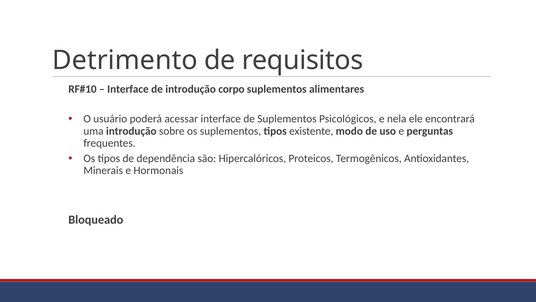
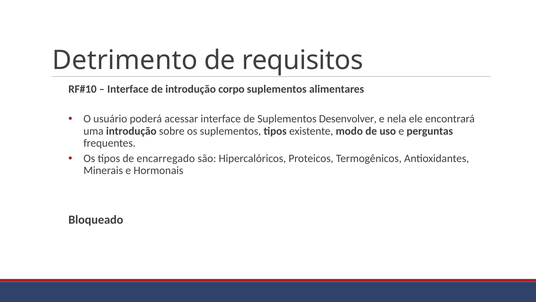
Psicológicos: Psicológicos -> Desenvolver
dependência: dependência -> encarregado
